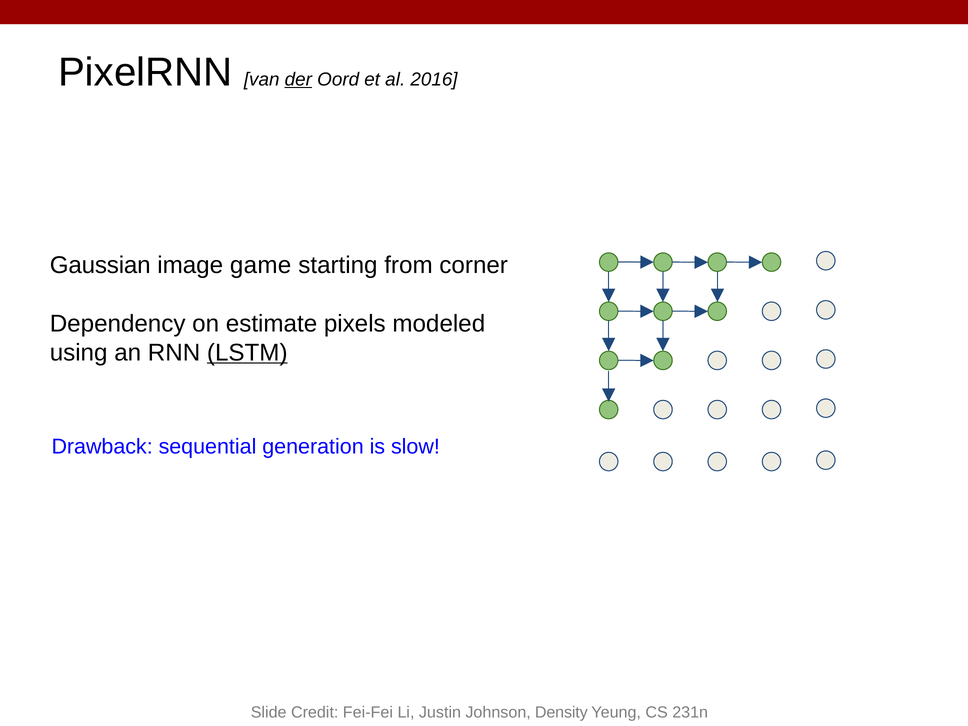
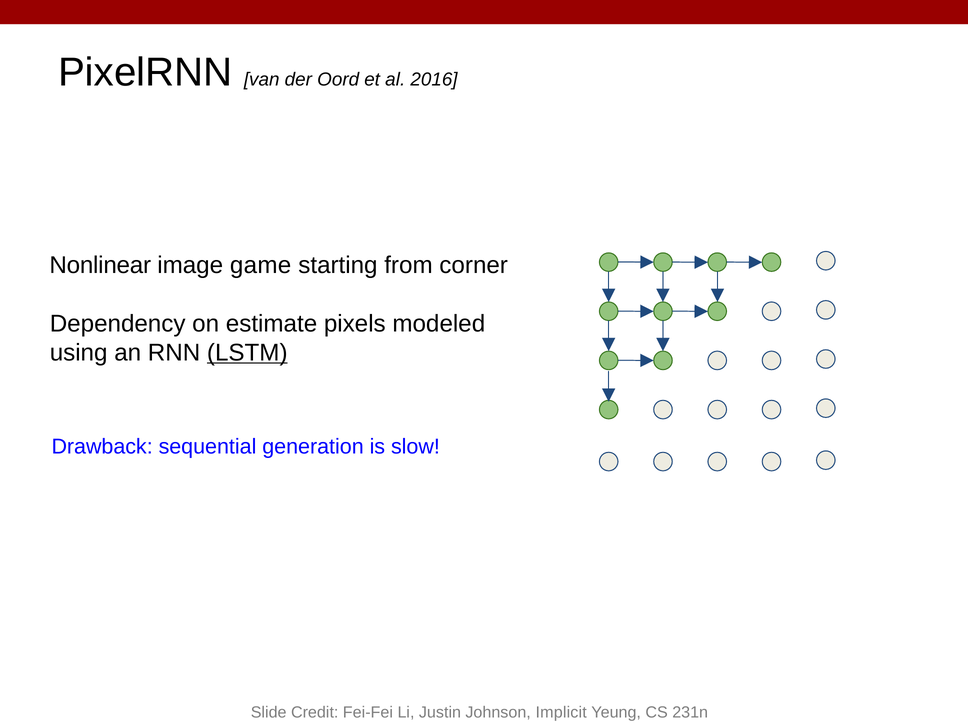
der underline: present -> none
Gaussian: Gaussian -> Nonlinear
Density: Density -> Implicit
